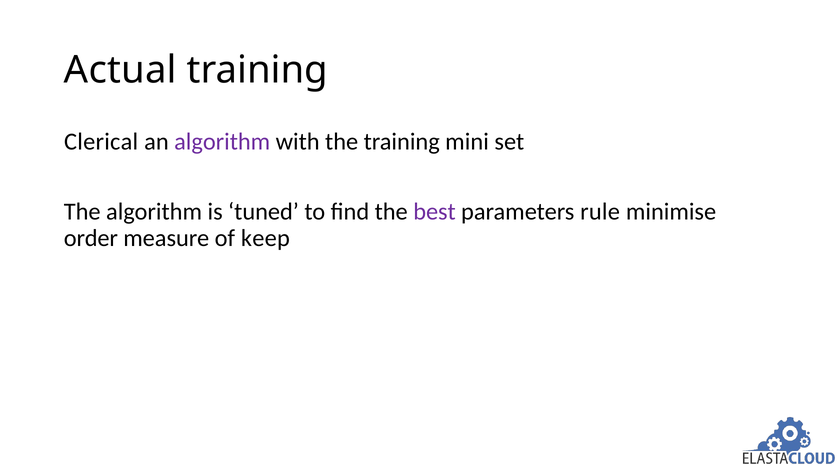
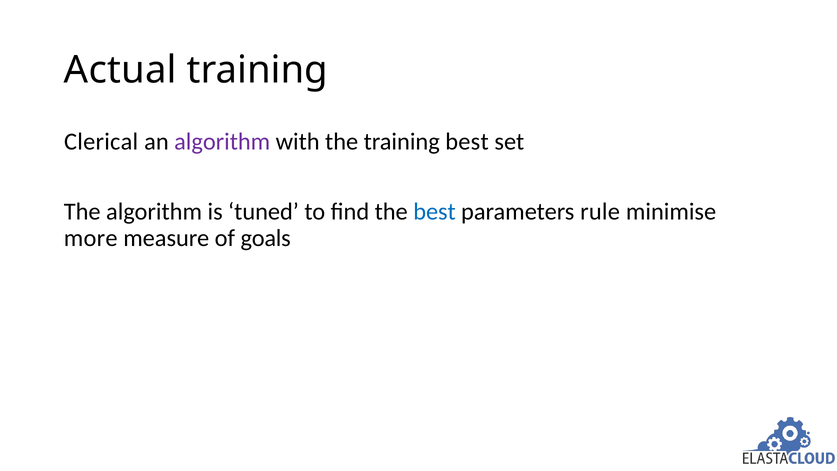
training mini: mini -> best
best at (434, 212) colour: purple -> blue
order: order -> more
keep: keep -> goals
